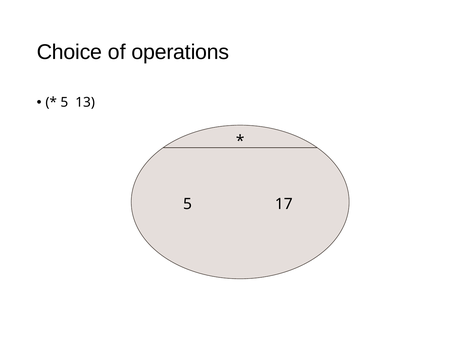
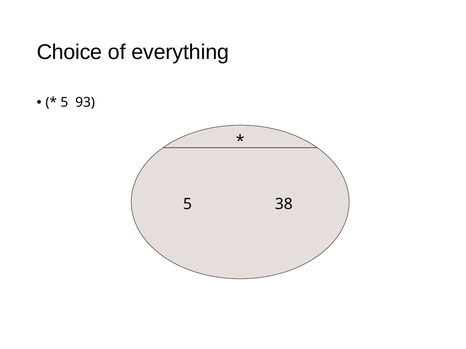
operations: operations -> everything
13: 13 -> 93
17: 17 -> 38
